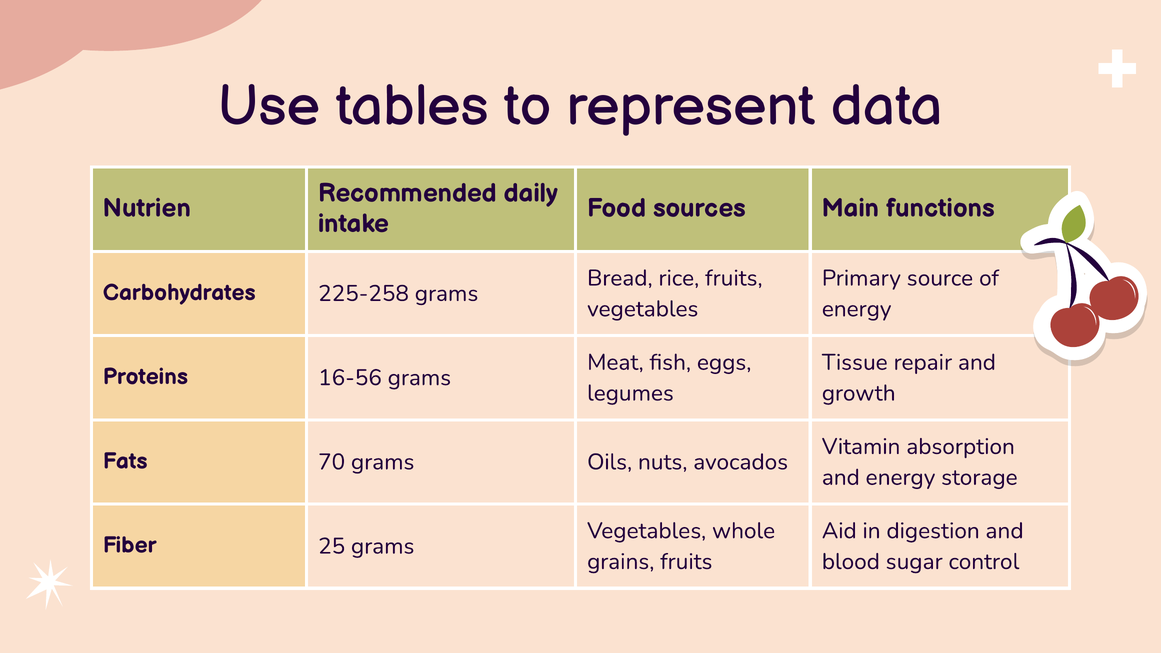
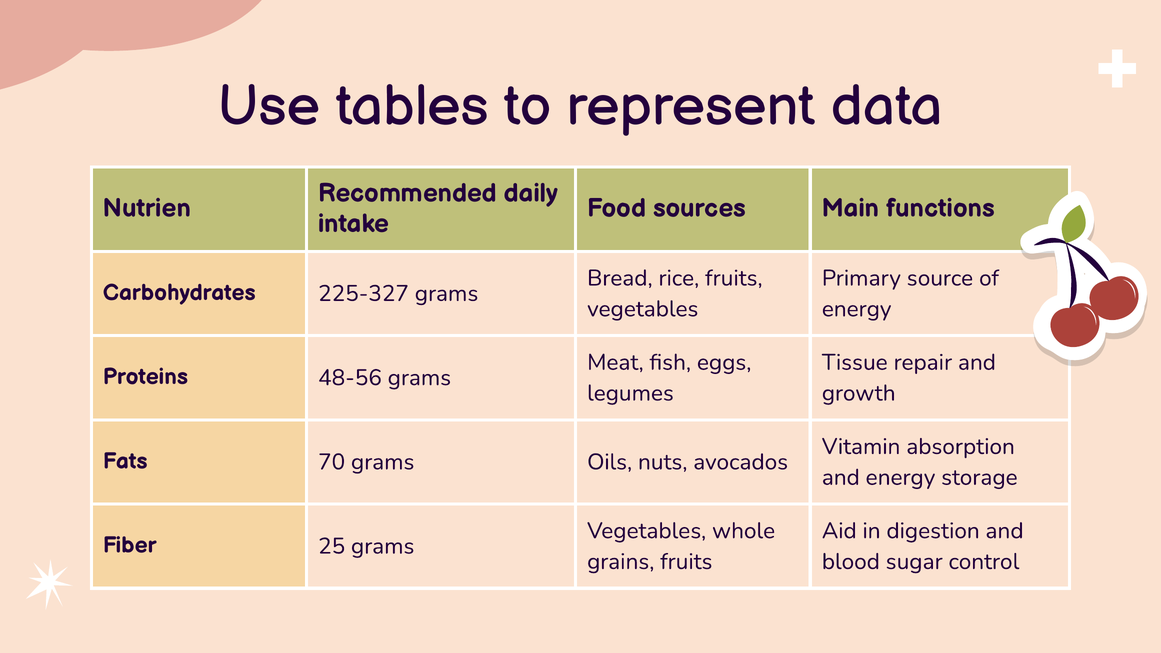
225-258: 225-258 -> 225-327
16-56: 16-56 -> 48-56
